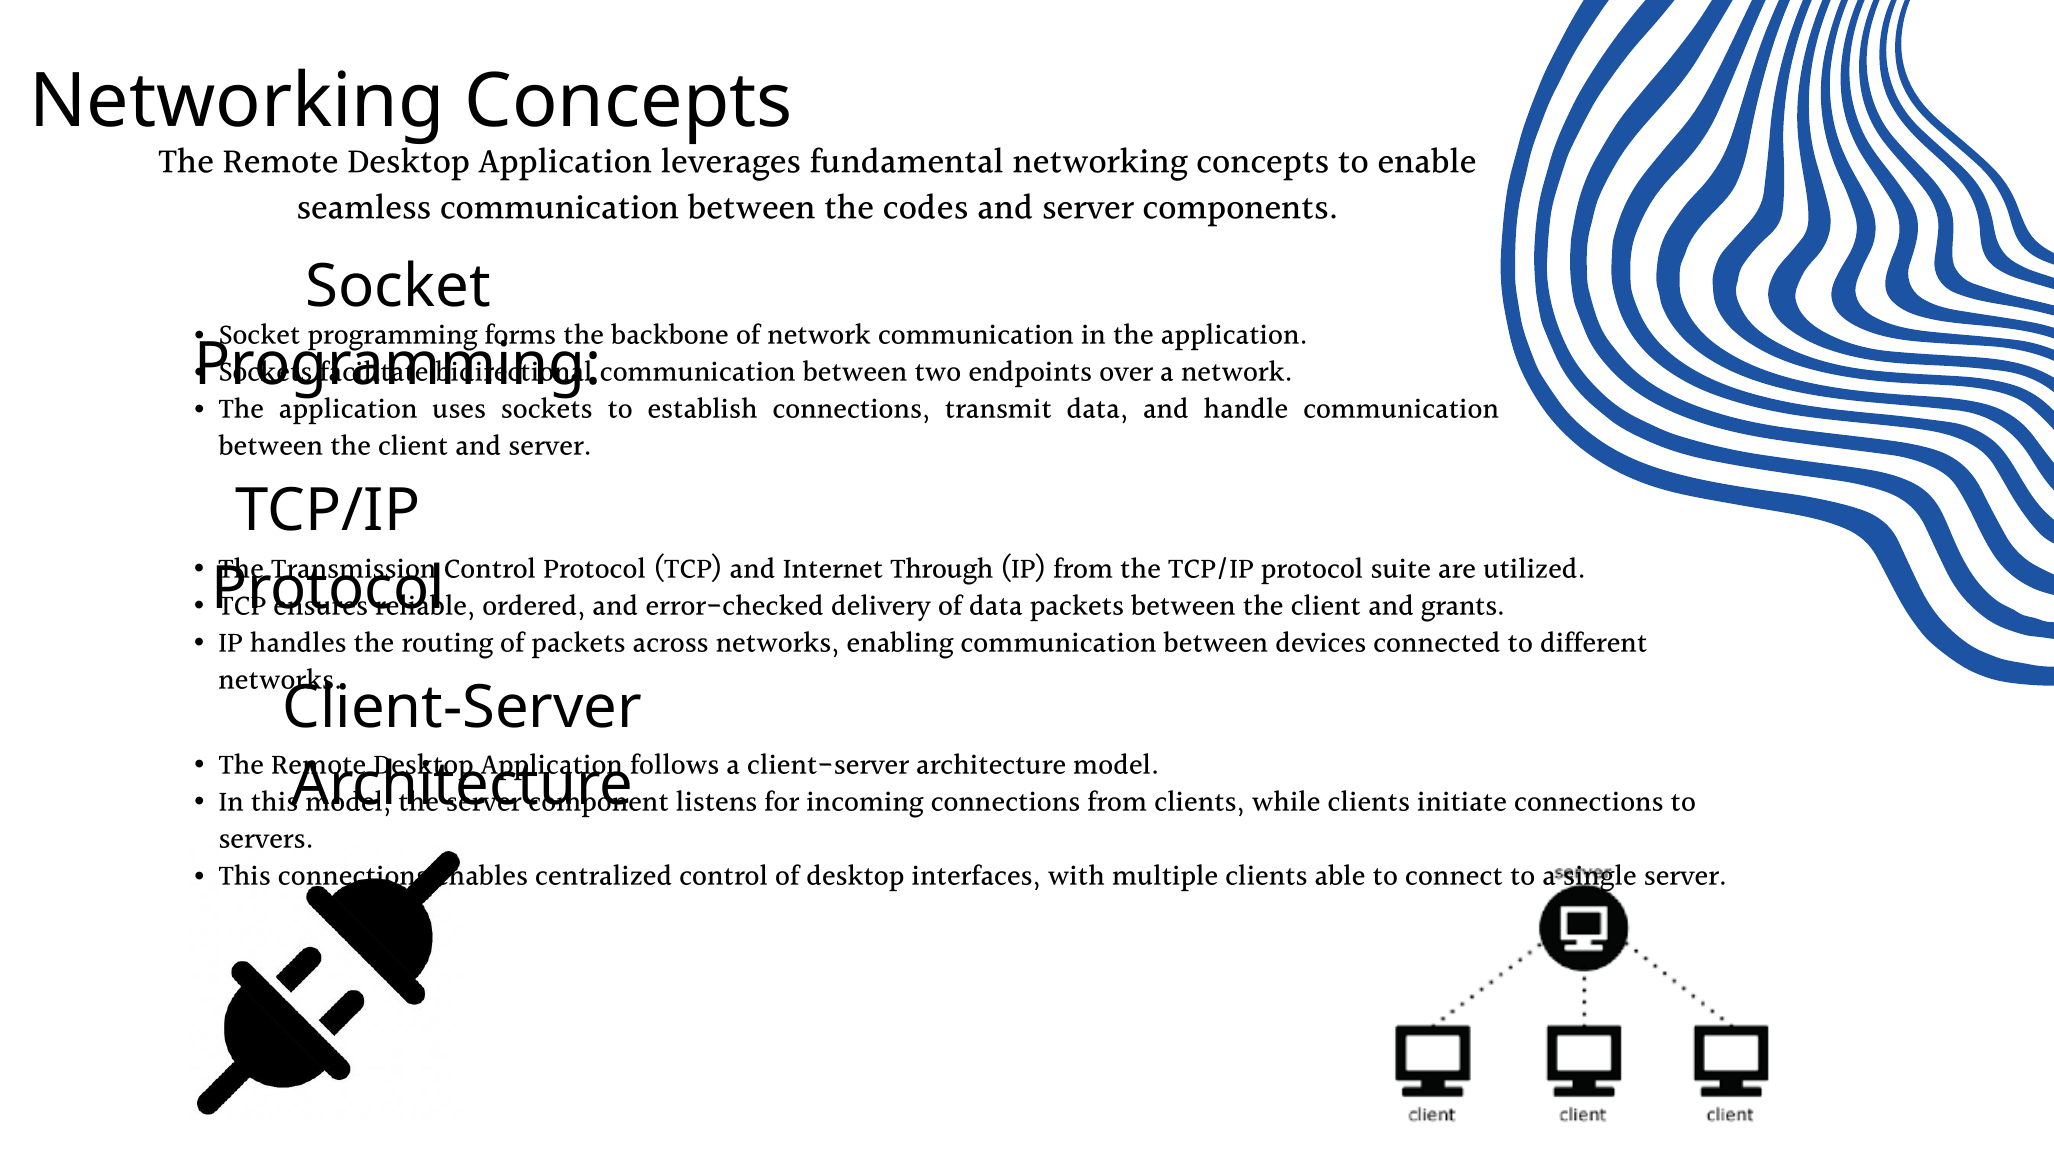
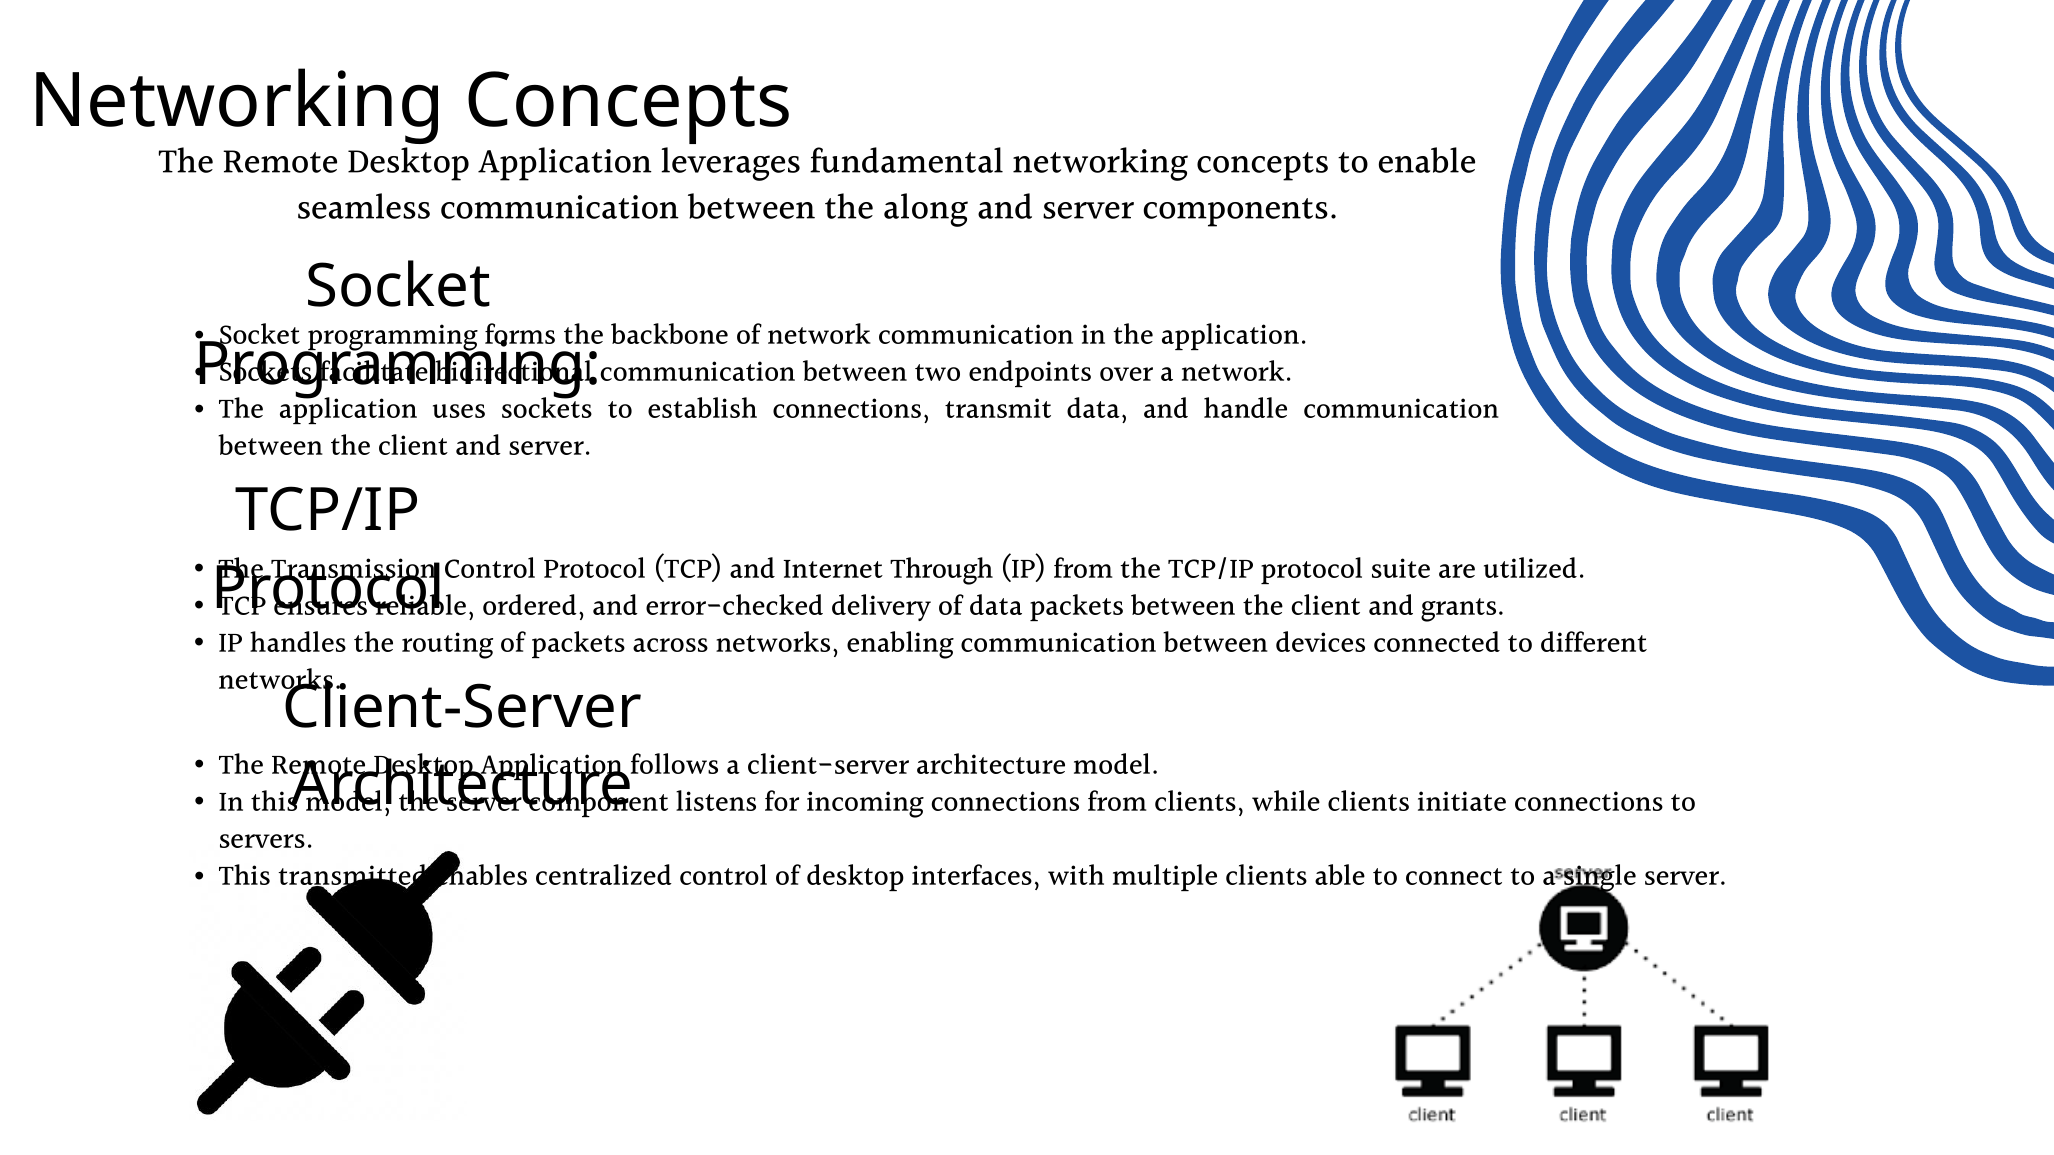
codes: codes -> along
This connections: connections -> transmitted
